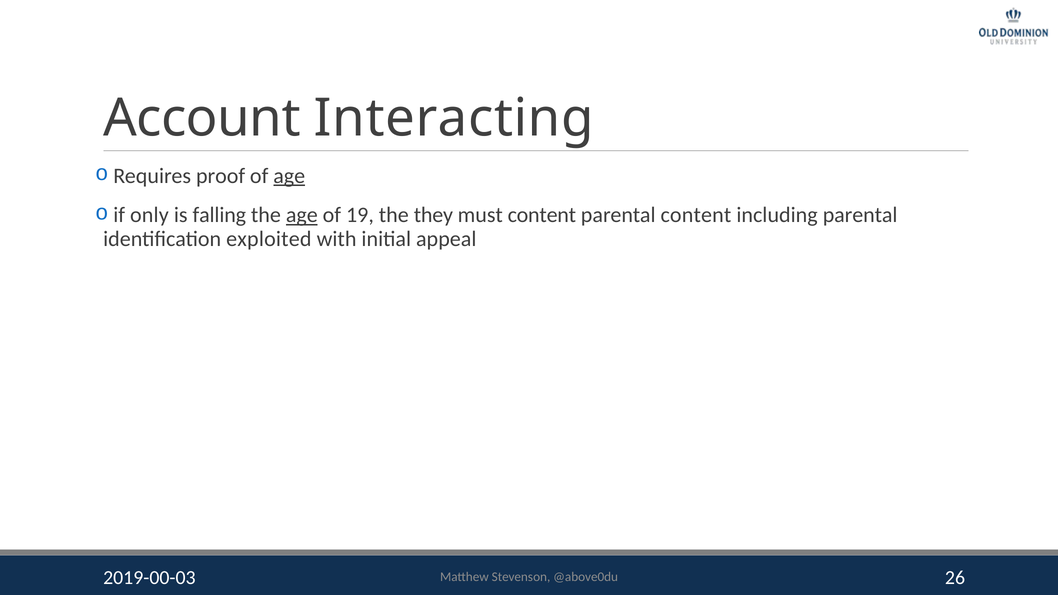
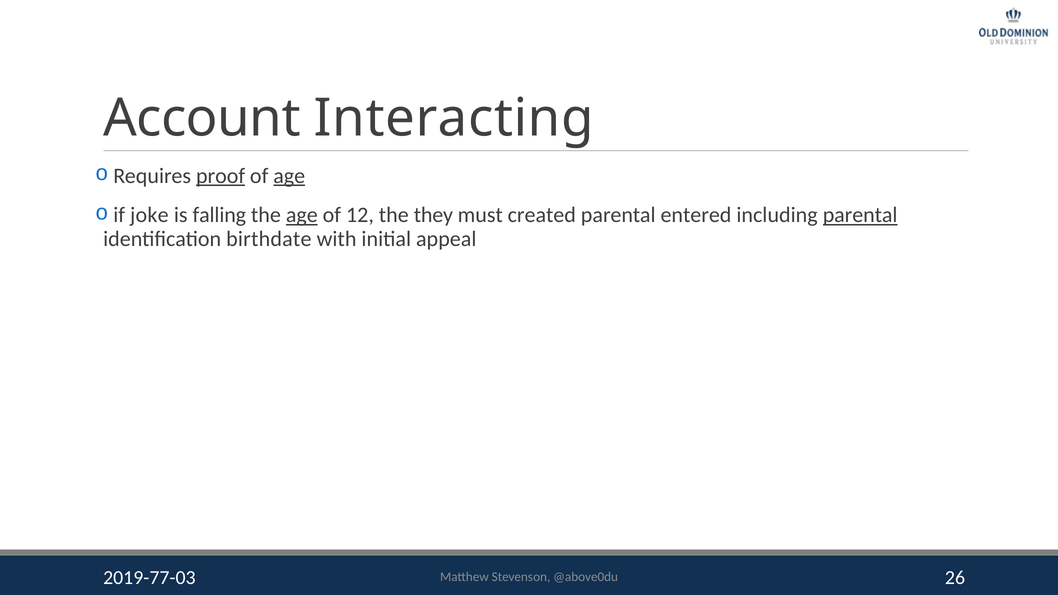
proof underline: none -> present
only: only -> joke
19: 19 -> 12
must content: content -> created
parental content: content -> entered
parental at (860, 215) underline: none -> present
exploited: exploited -> birthdate
2019-00-03: 2019-00-03 -> 2019-77-03
